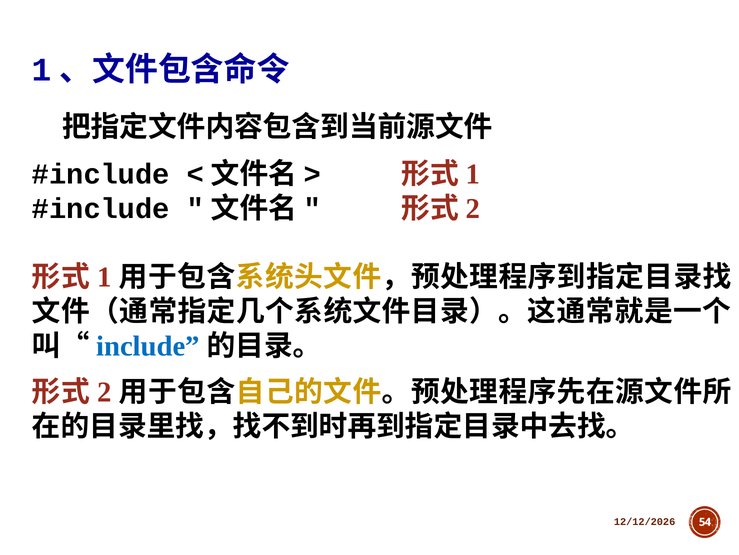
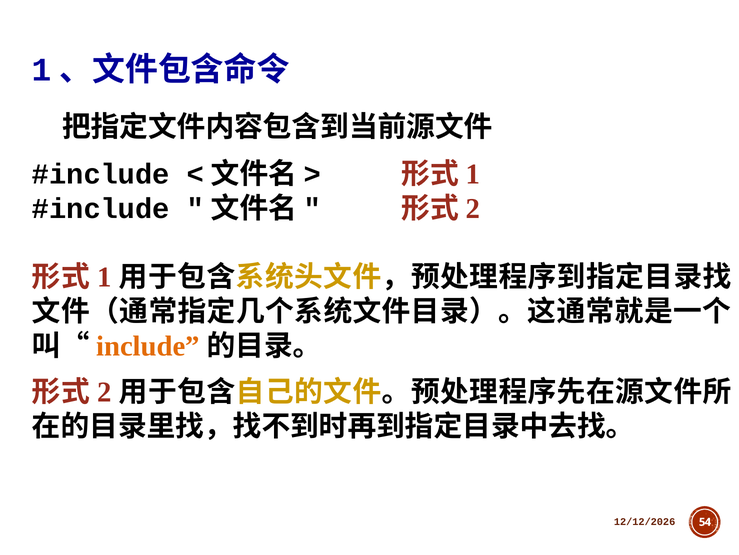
include colour: blue -> orange
